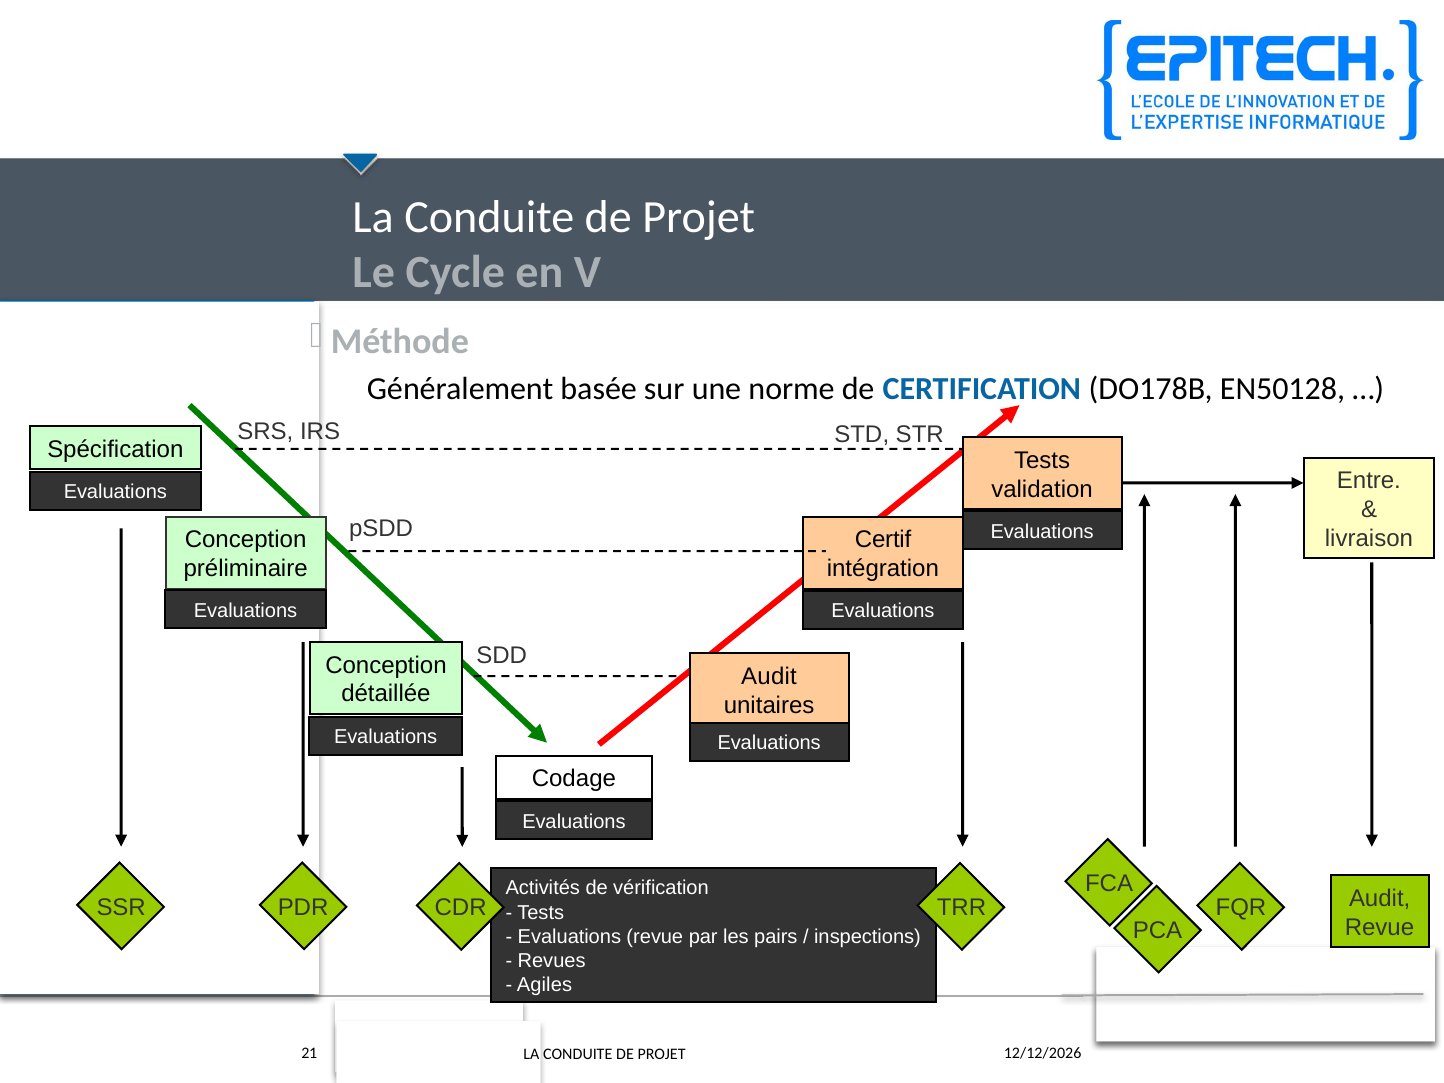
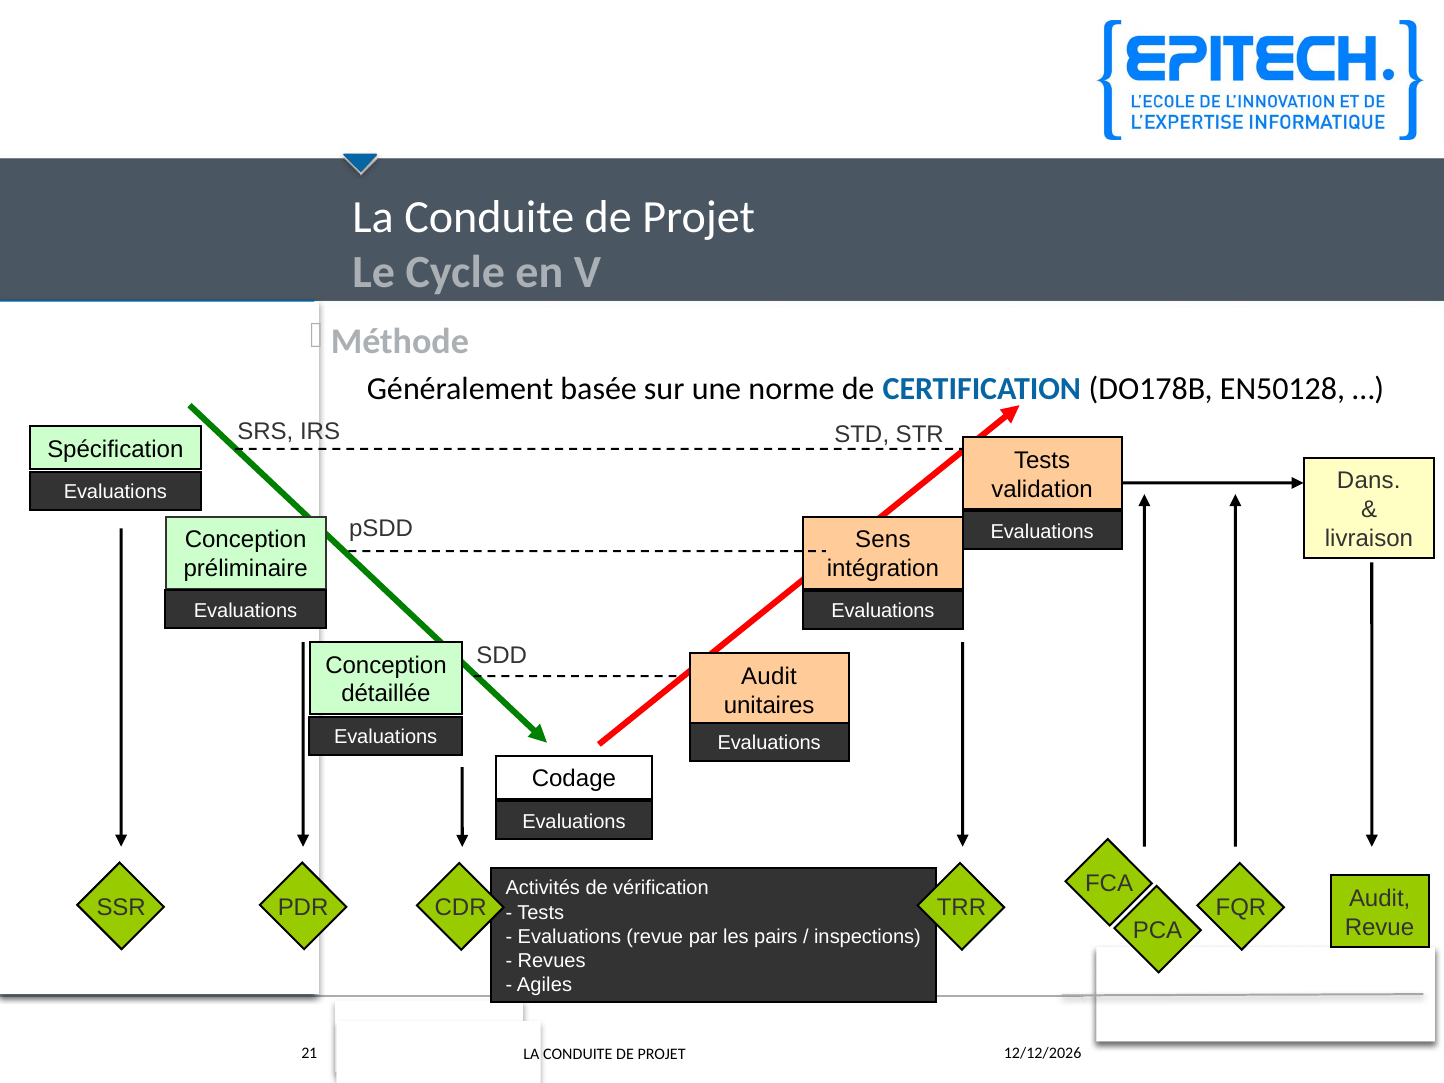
Entre: Entre -> Dans
Certif: Certif -> Sens
